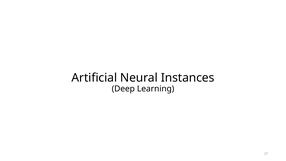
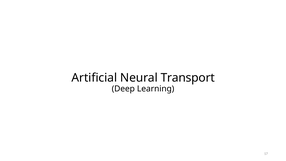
Instances: Instances -> Transport
